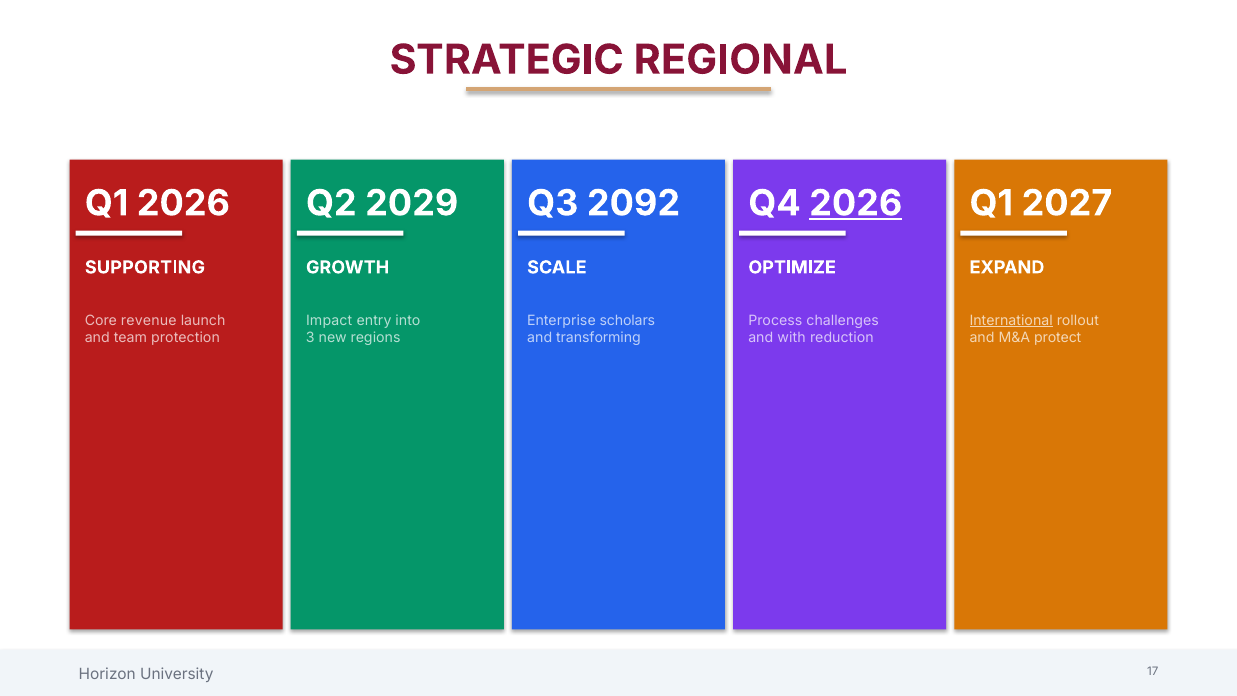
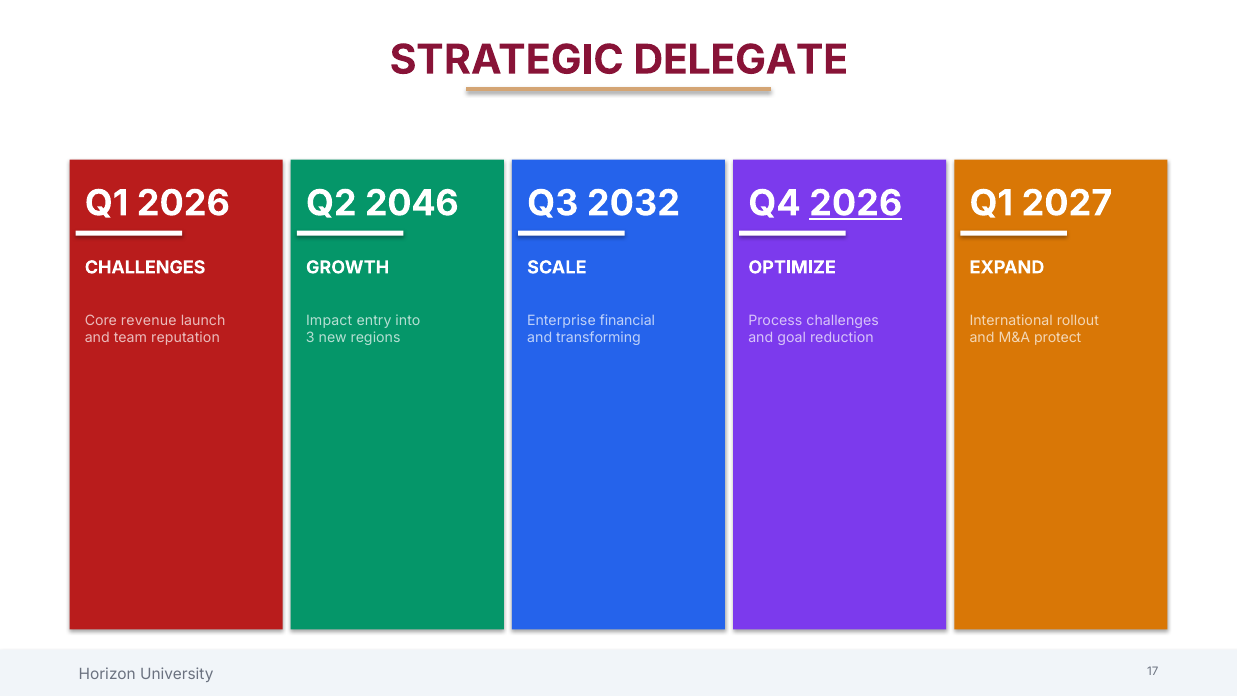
REGIONAL: REGIONAL -> DELEGATE
2029: 2029 -> 2046
2092: 2092 -> 2032
SUPPORTING at (145, 267): SUPPORTING -> CHALLENGES
scholars: scholars -> financial
International underline: present -> none
protection: protection -> reputation
with: with -> goal
